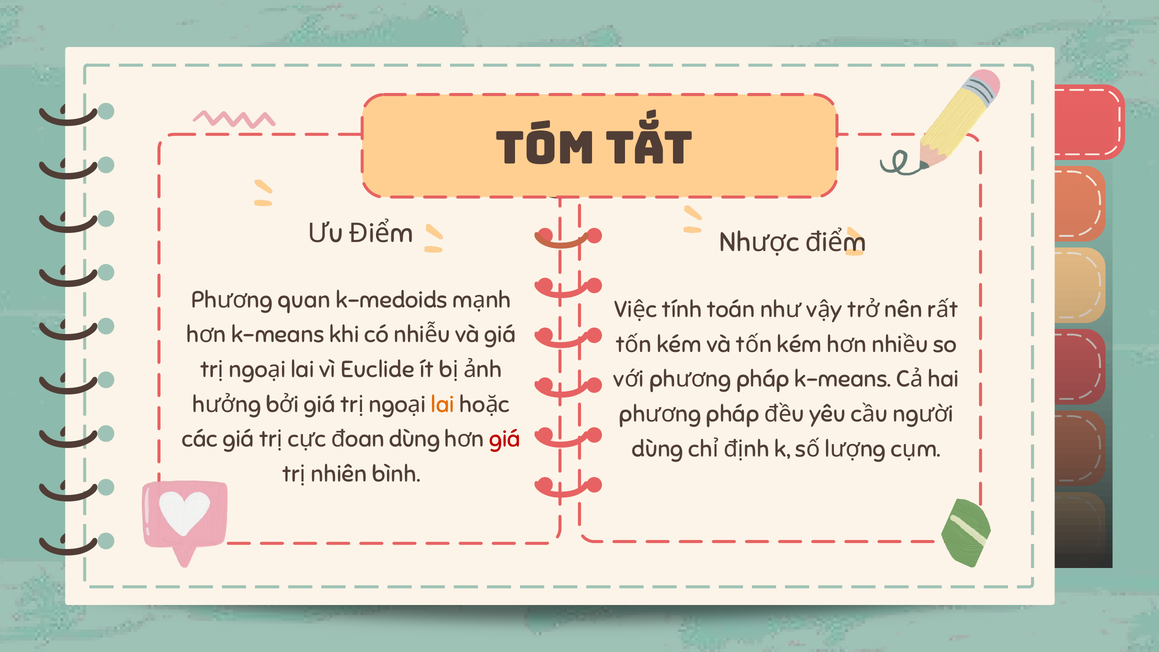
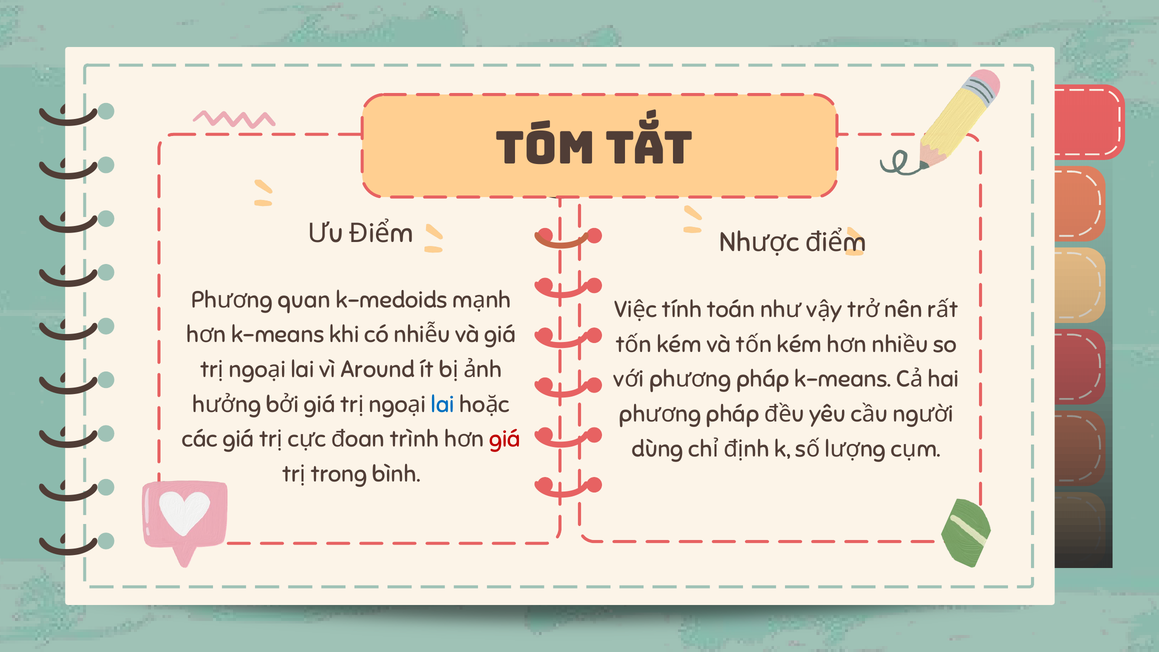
Euclide: Euclide -> Around
lai at (443, 404) colour: orange -> blue
dùng at (415, 439): dùng -> trình
nhiên: nhiên -> trong
